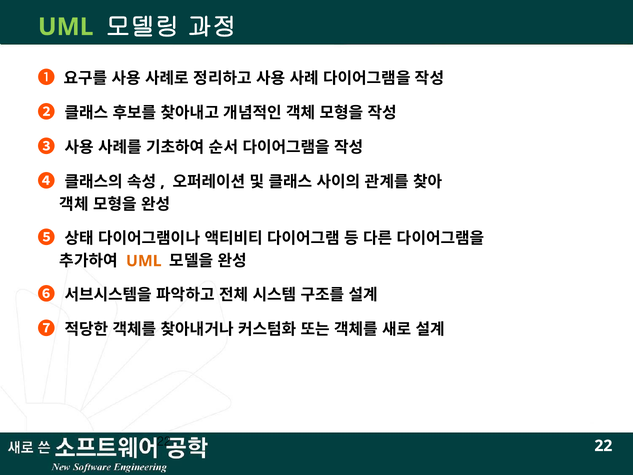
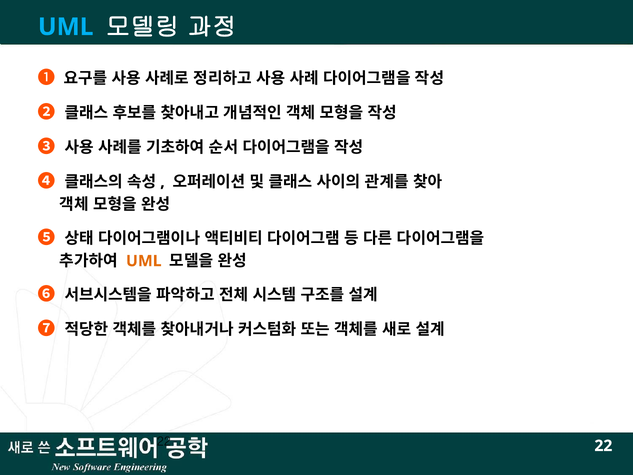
UML at (66, 27) colour: light green -> light blue
